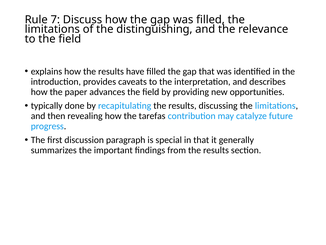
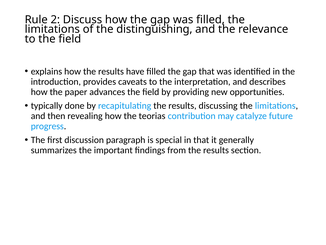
7: 7 -> 2
tarefas: tarefas -> teorias
